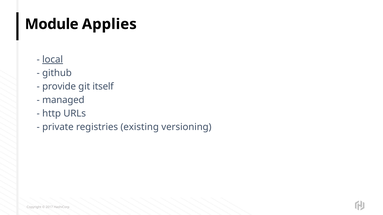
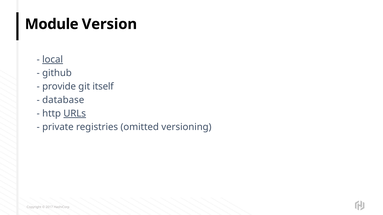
Applies: Applies -> Version
managed: managed -> database
URLs underline: none -> present
existing: existing -> omitted
